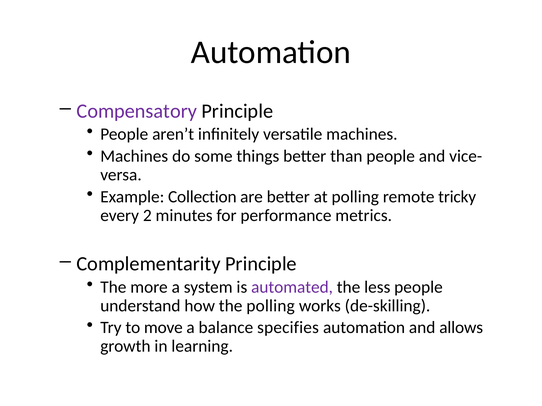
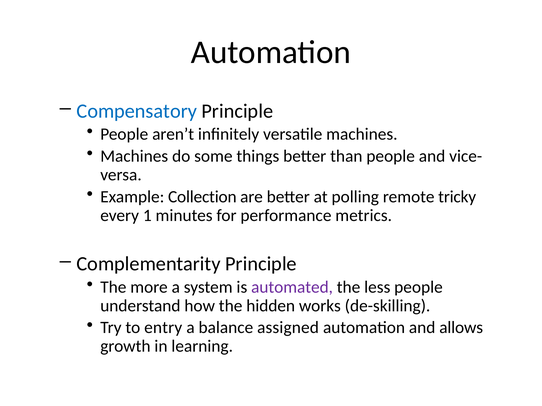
Compensatory colour: purple -> blue
2: 2 -> 1
the polling: polling -> hidden
move: move -> entry
specifies: specifies -> assigned
